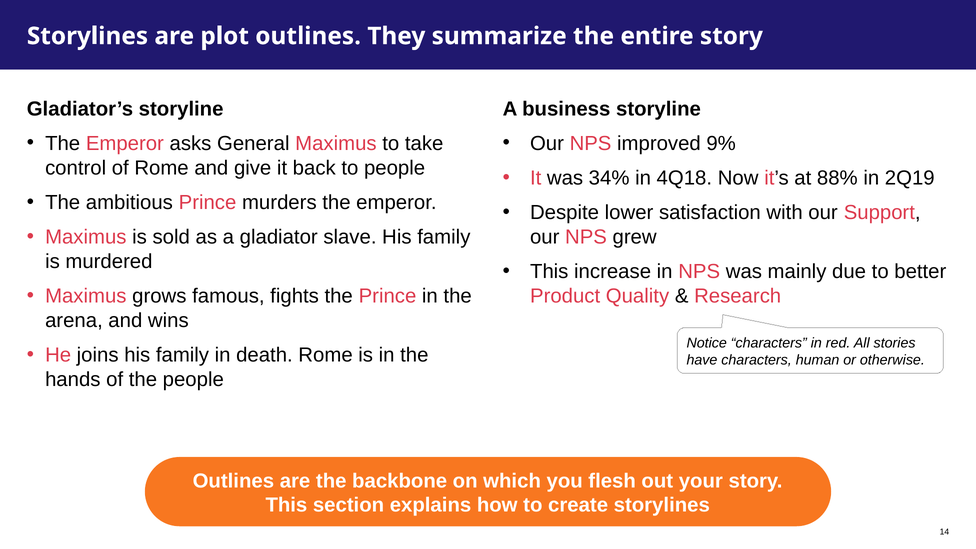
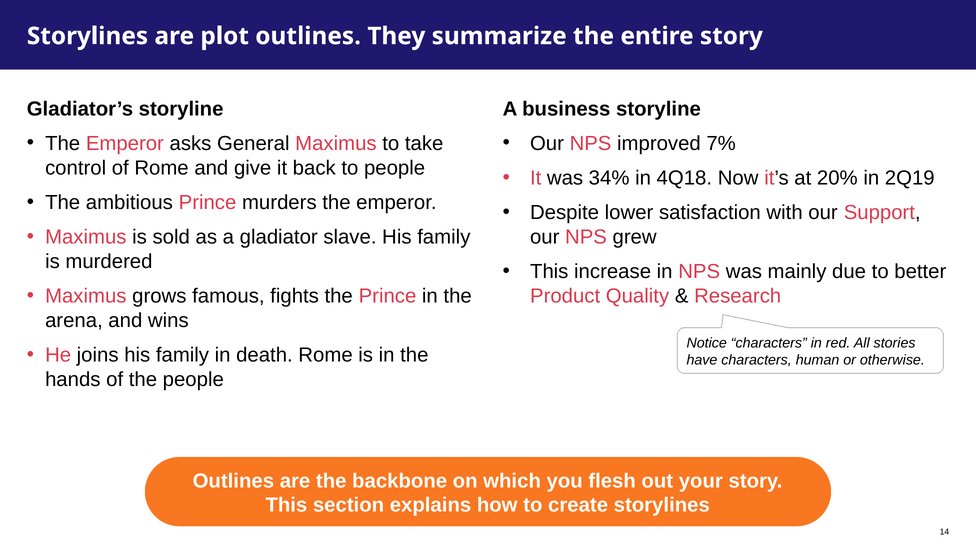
9%: 9% -> 7%
88%: 88% -> 20%
